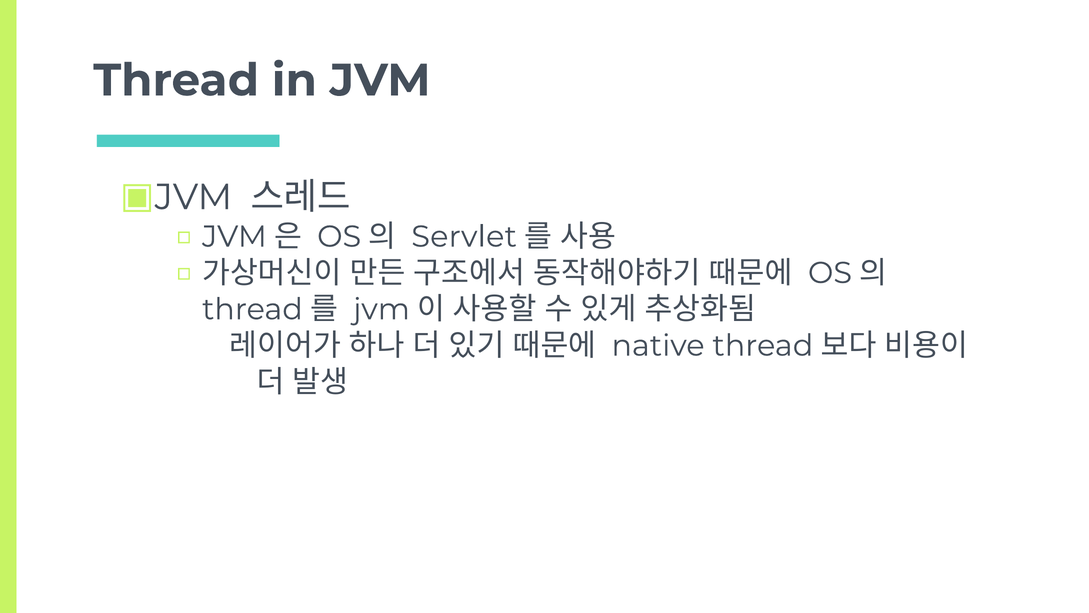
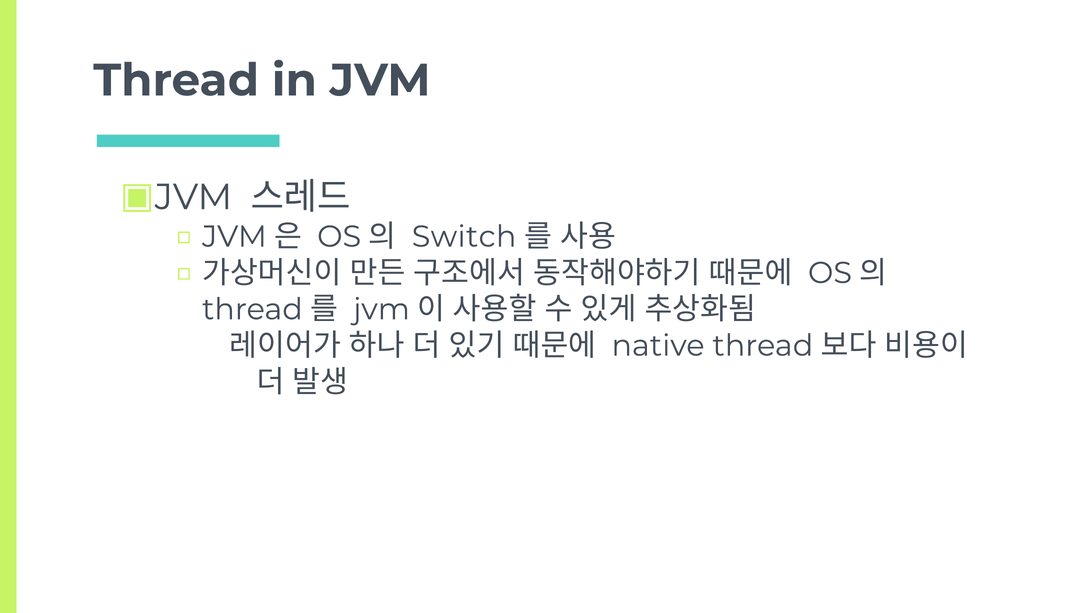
Servlet: Servlet -> Switch
